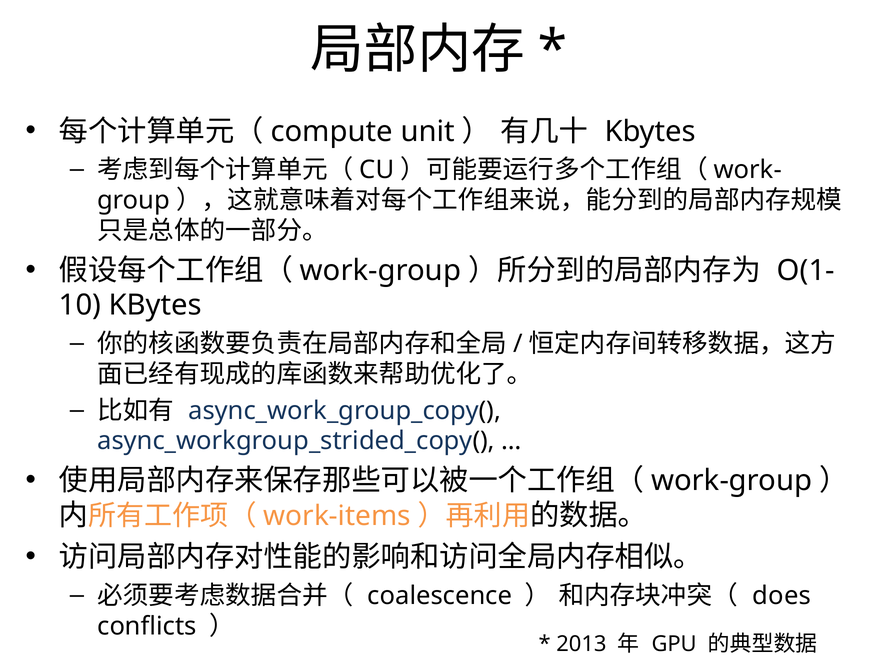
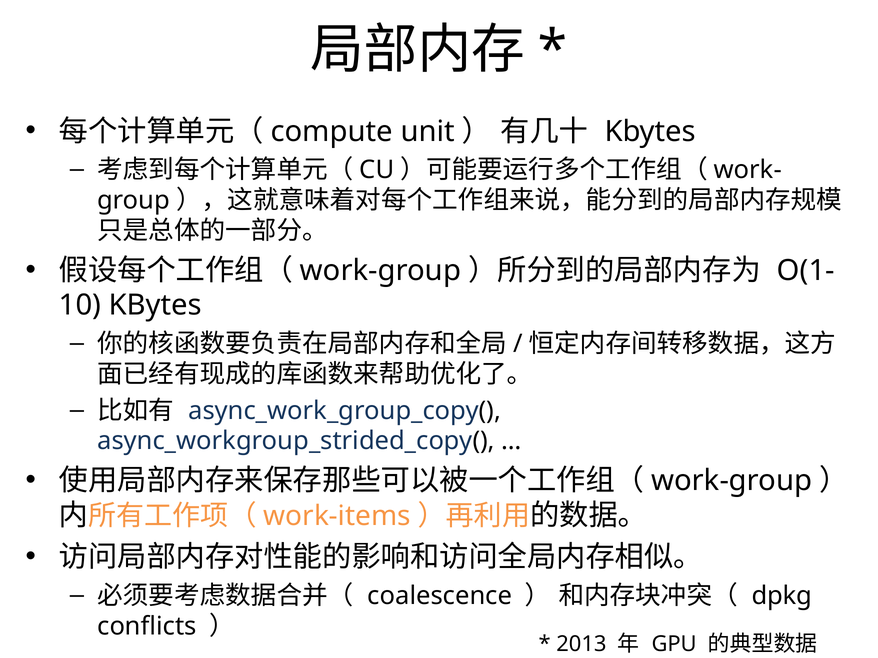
does: does -> dpkg
